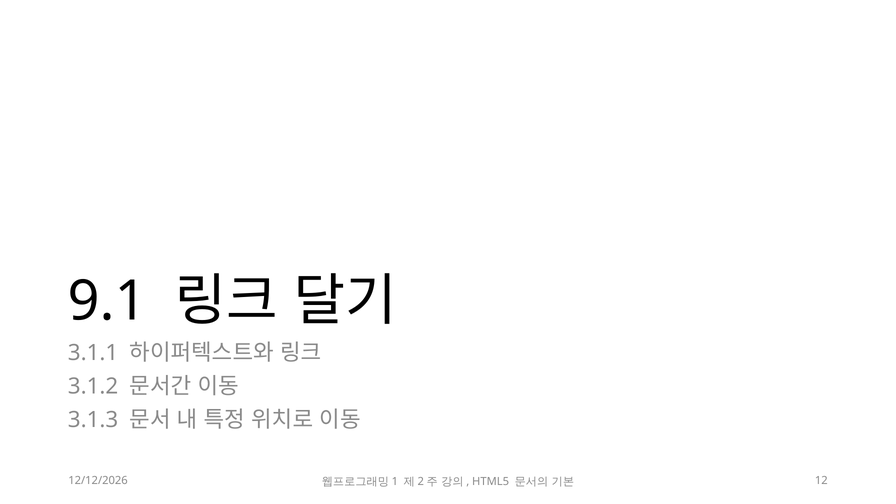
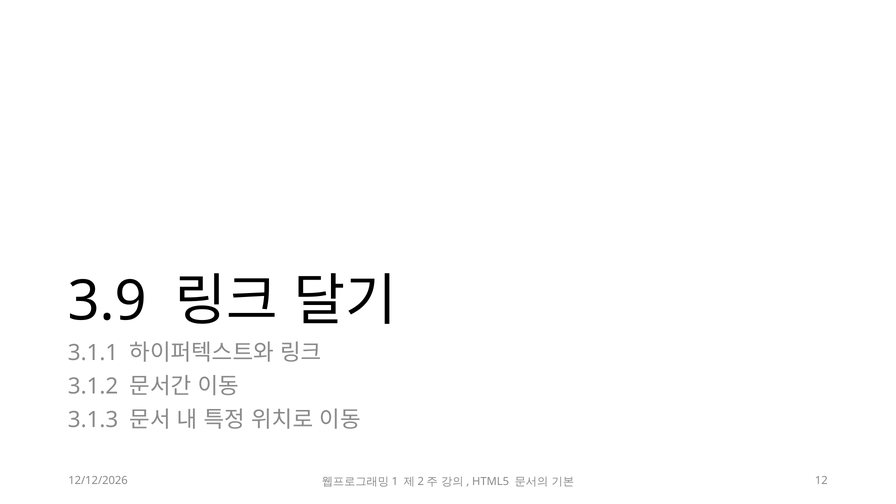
9.1: 9.1 -> 3.9
